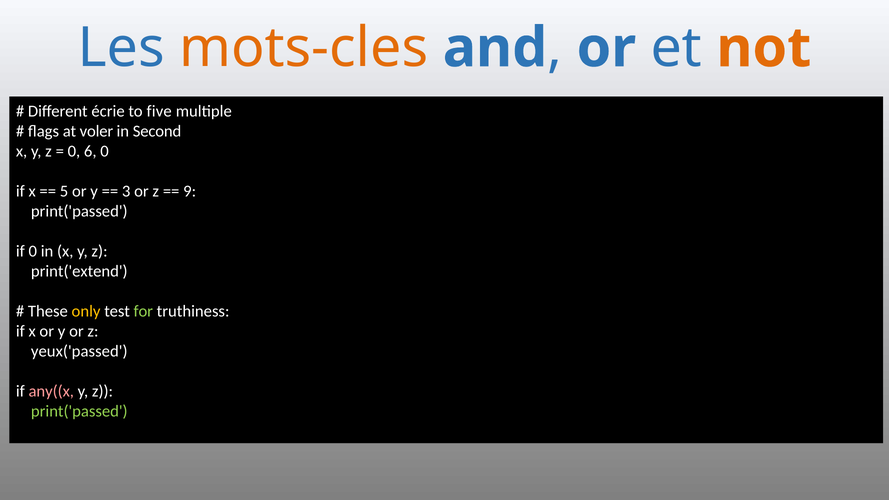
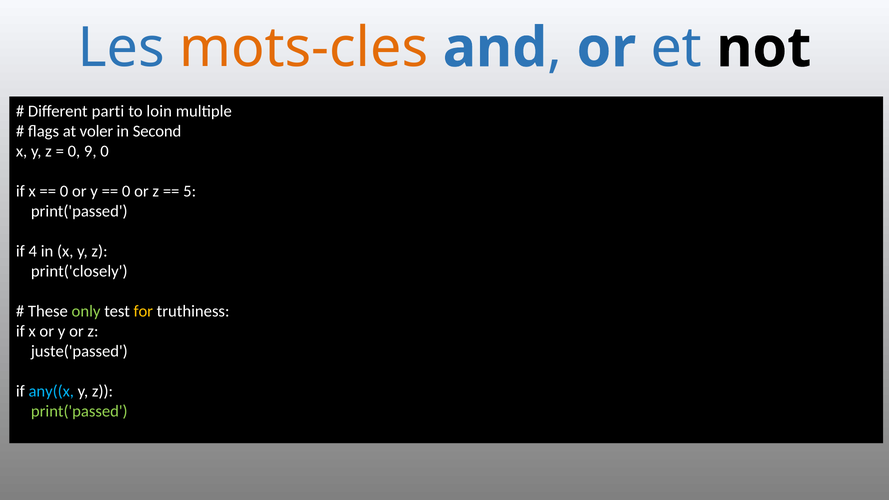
not colour: orange -> black
écrie: écrie -> parti
five: five -> loin
6: 6 -> 9
5 at (64, 191): 5 -> 0
3 at (126, 191): 3 -> 0
9: 9 -> 5
if 0: 0 -> 4
print('extend: print('extend -> print('closely
only colour: yellow -> light green
for colour: light green -> yellow
yeux('passed: yeux('passed -> juste('passed
any((x colour: pink -> light blue
